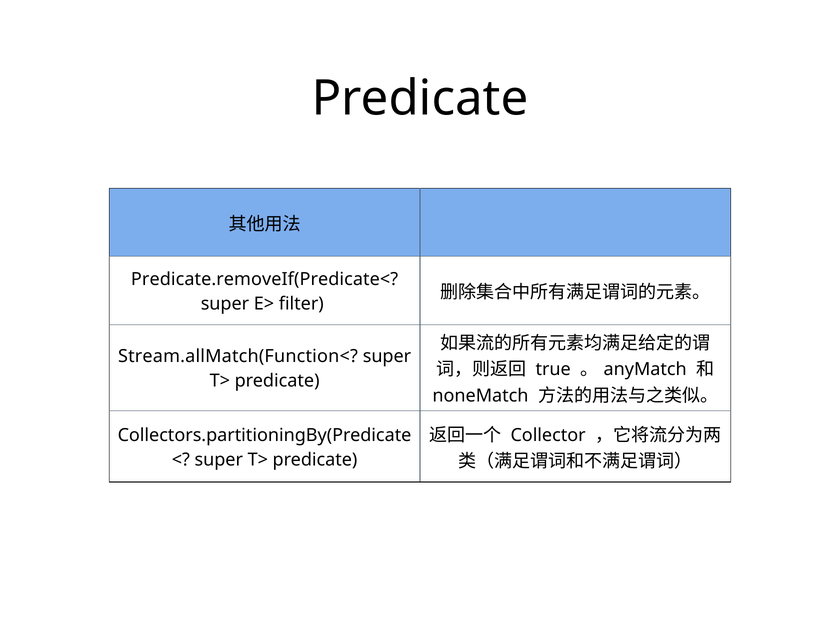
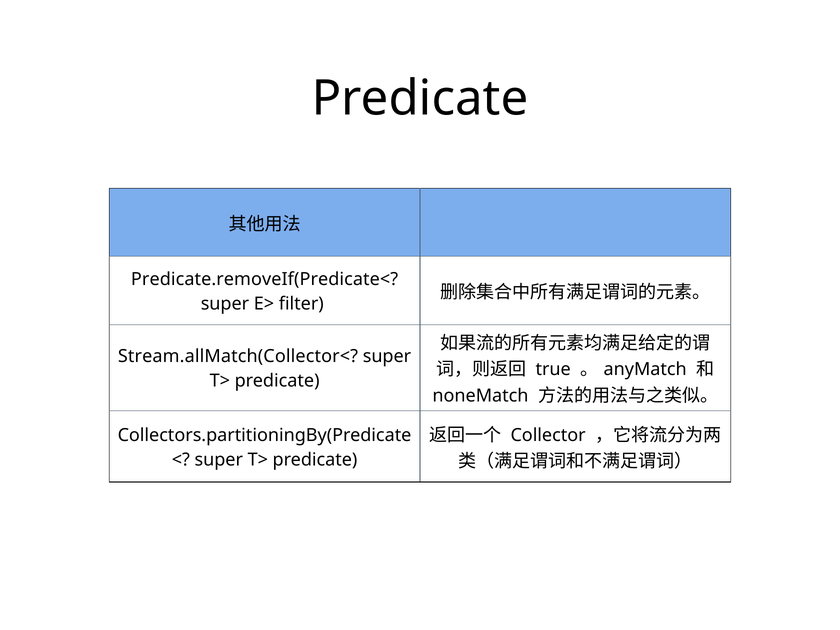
Stream.allMatch(Function<: Stream.allMatch(Function< -> Stream.allMatch(Collector<
